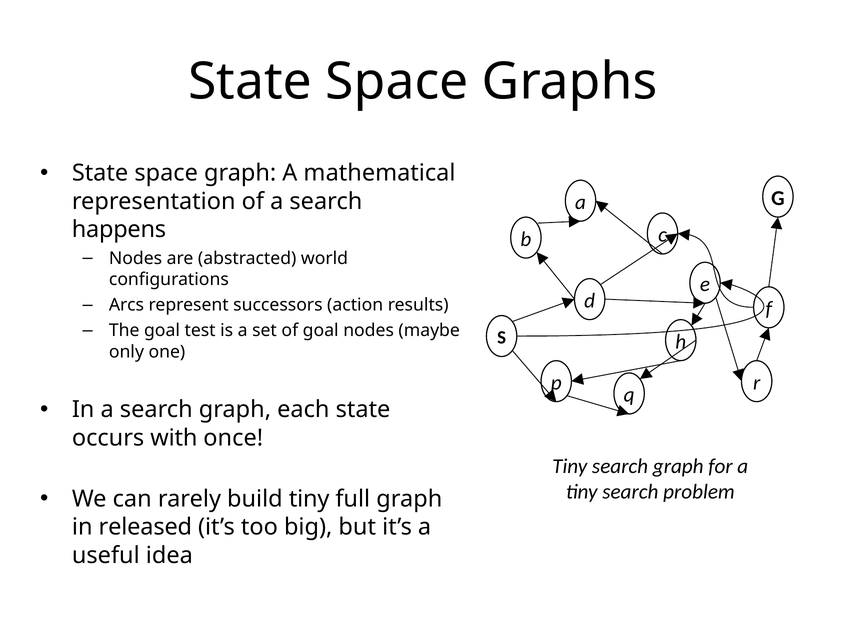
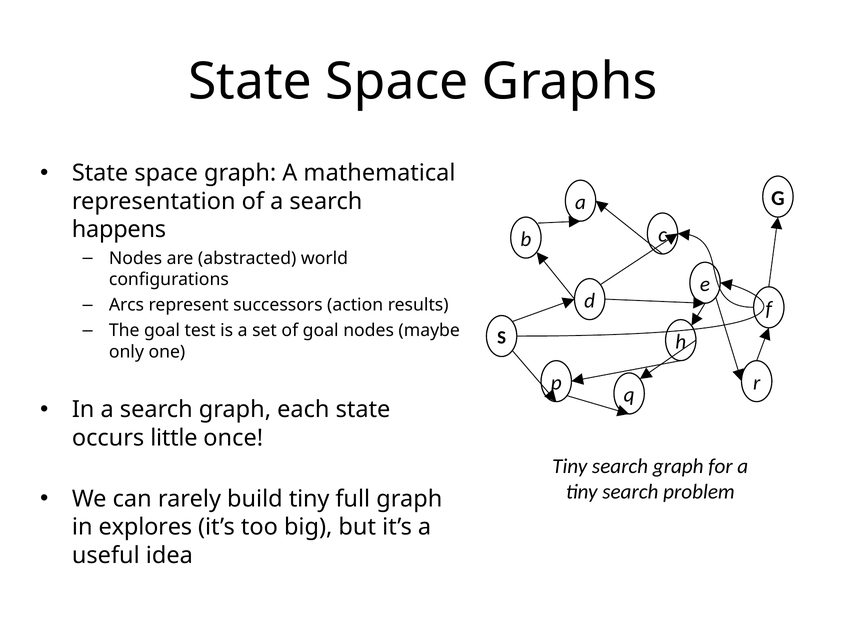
with: with -> little
released: released -> explores
